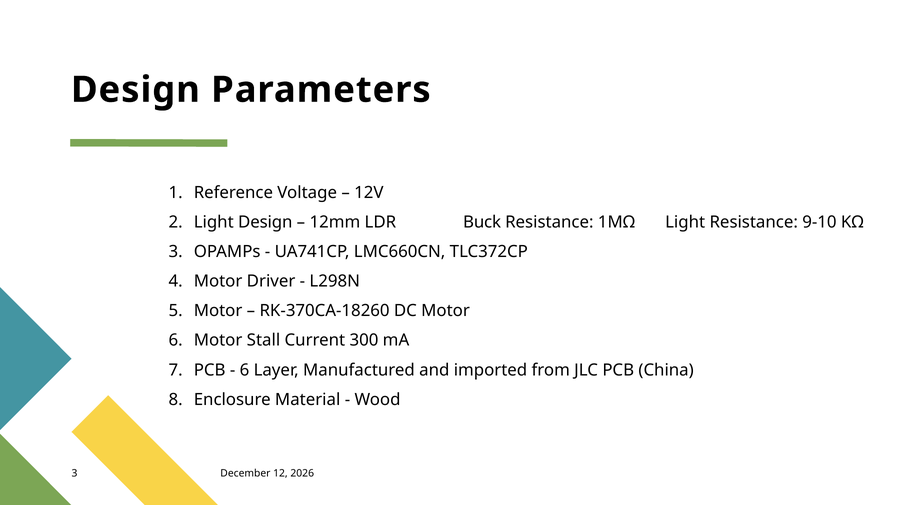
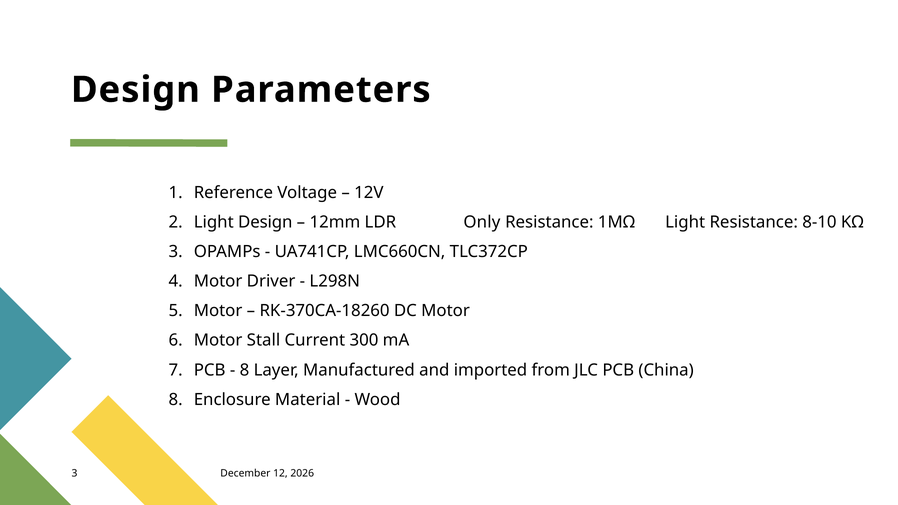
Buck: Buck -> Only
9-10: 9-10 -> 8-10
6 at (244, 370): 6 -> 8
